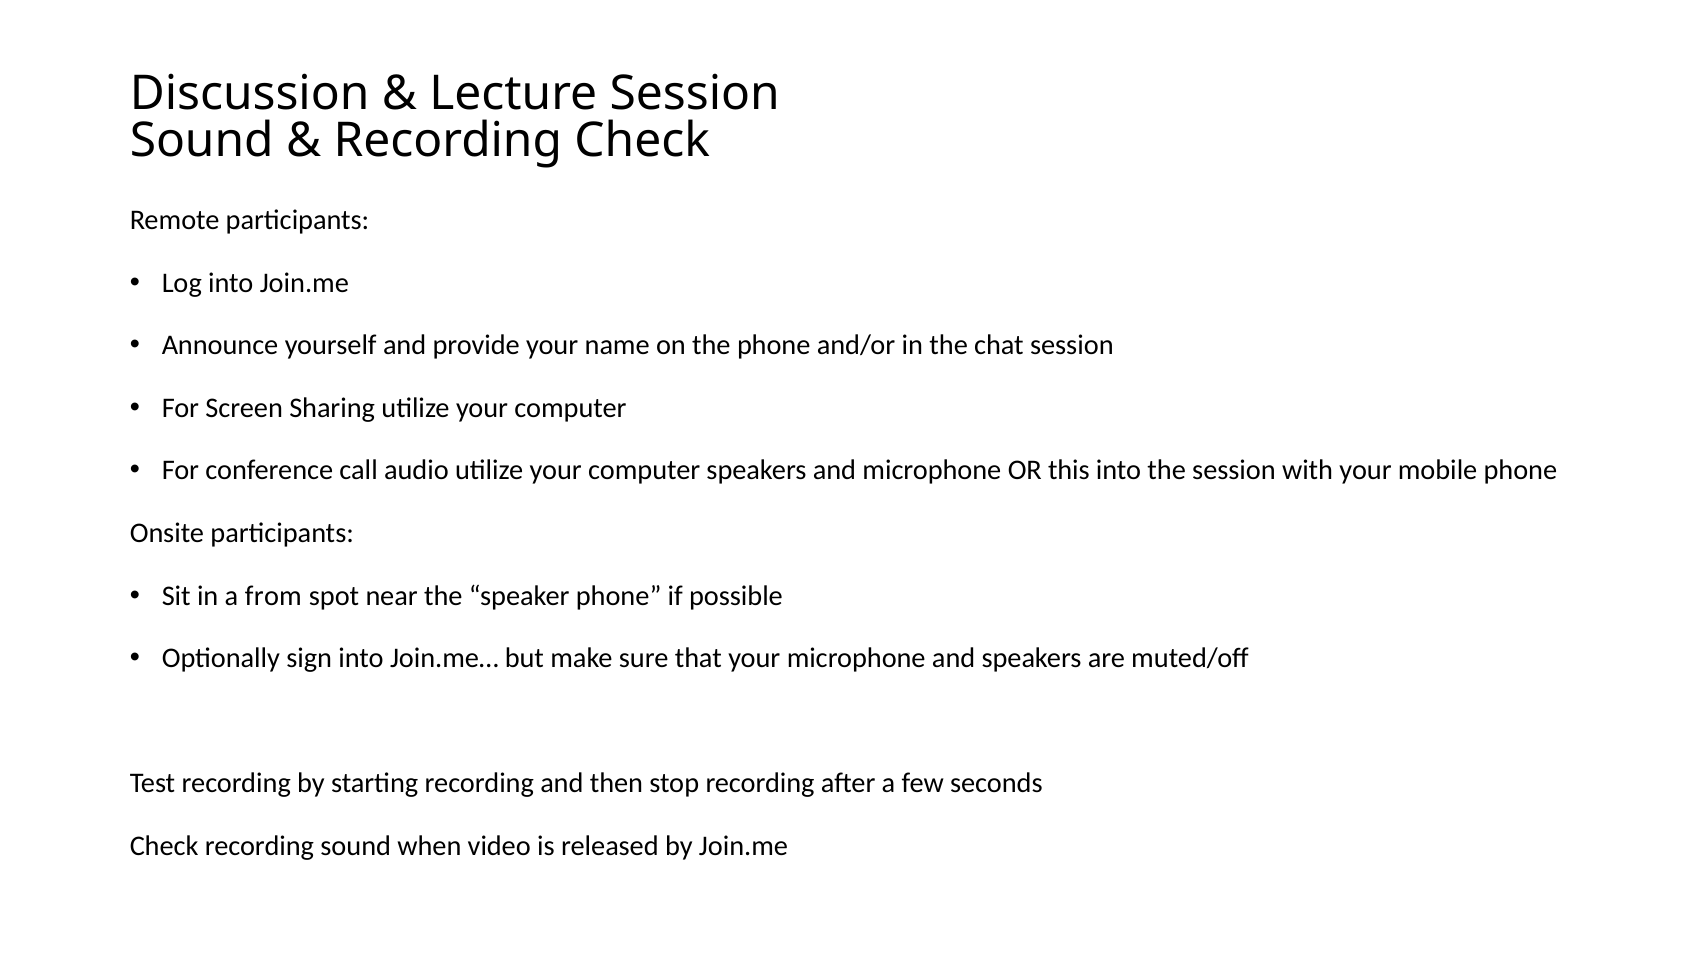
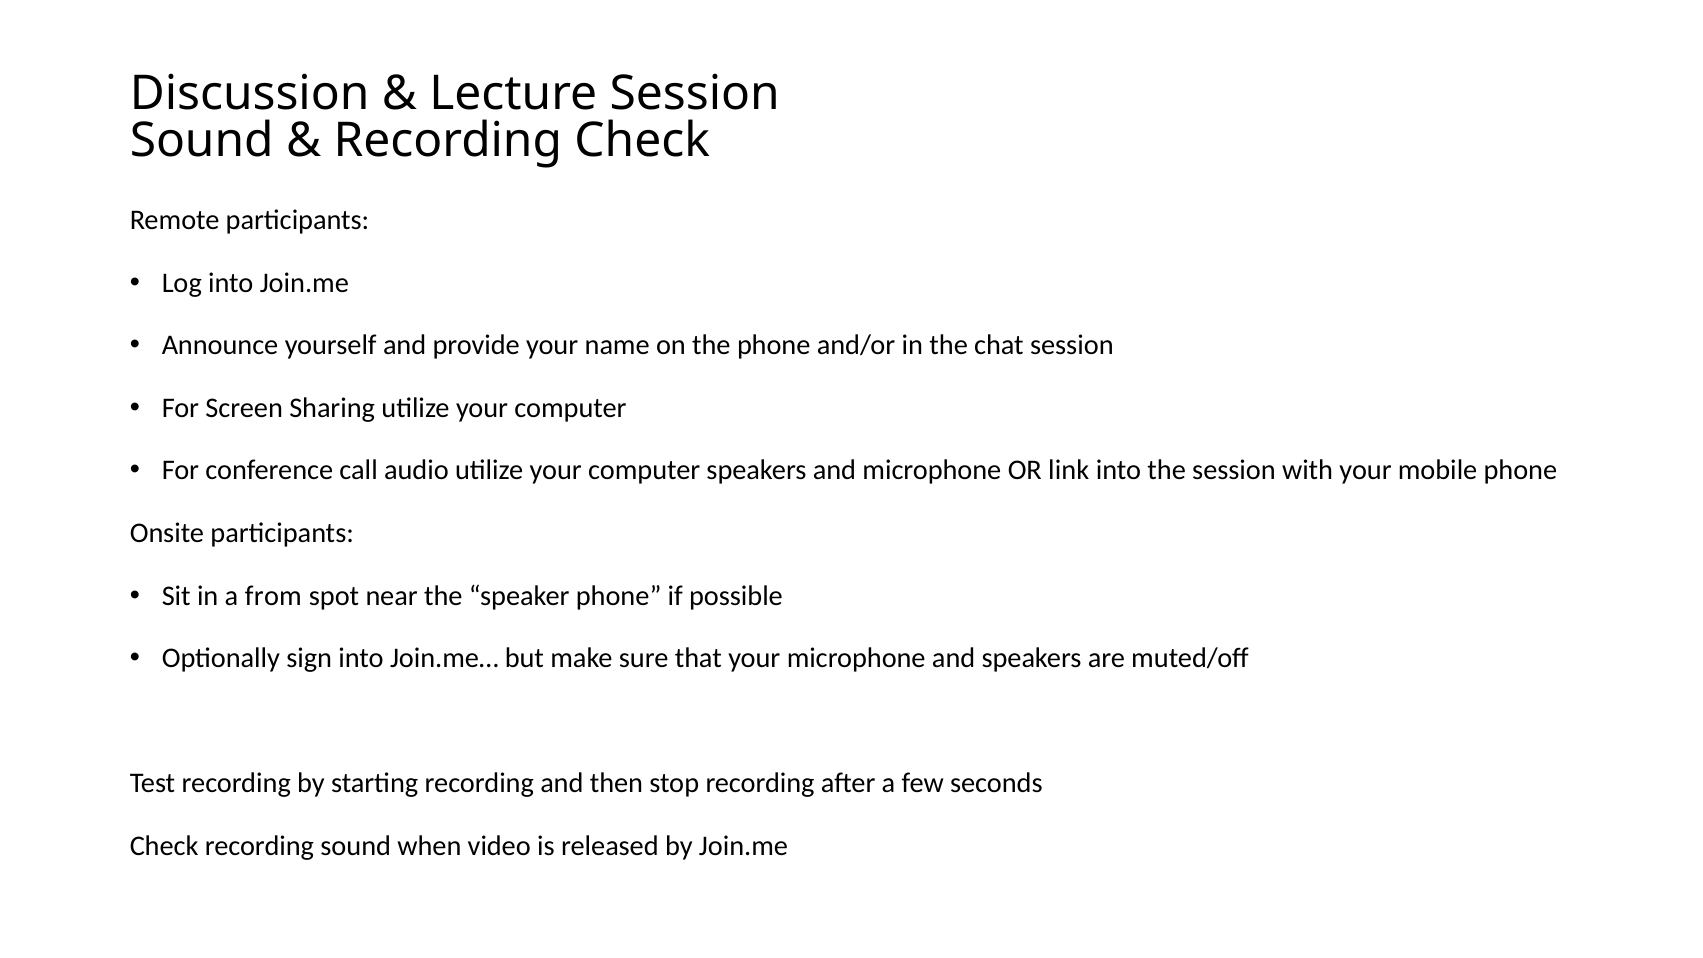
this: this -> link
